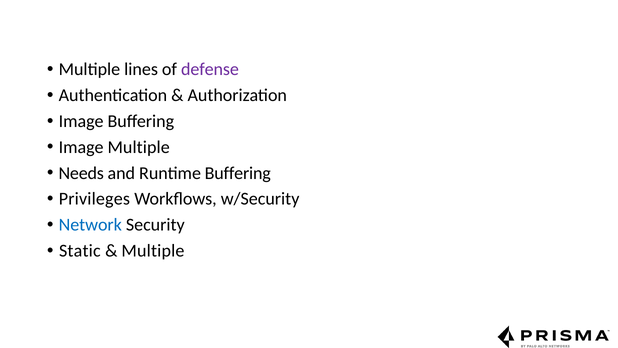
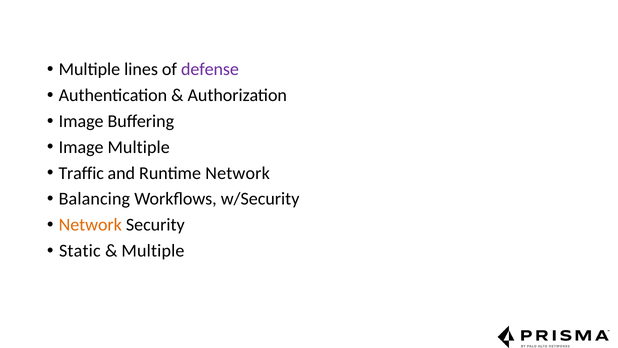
Needs: Needs -> Traffic
Runtime Buffering: Buffering -> Network
Privileges: Privileges -> Balancing
Network at (90, 225) colour: blue -> orange
